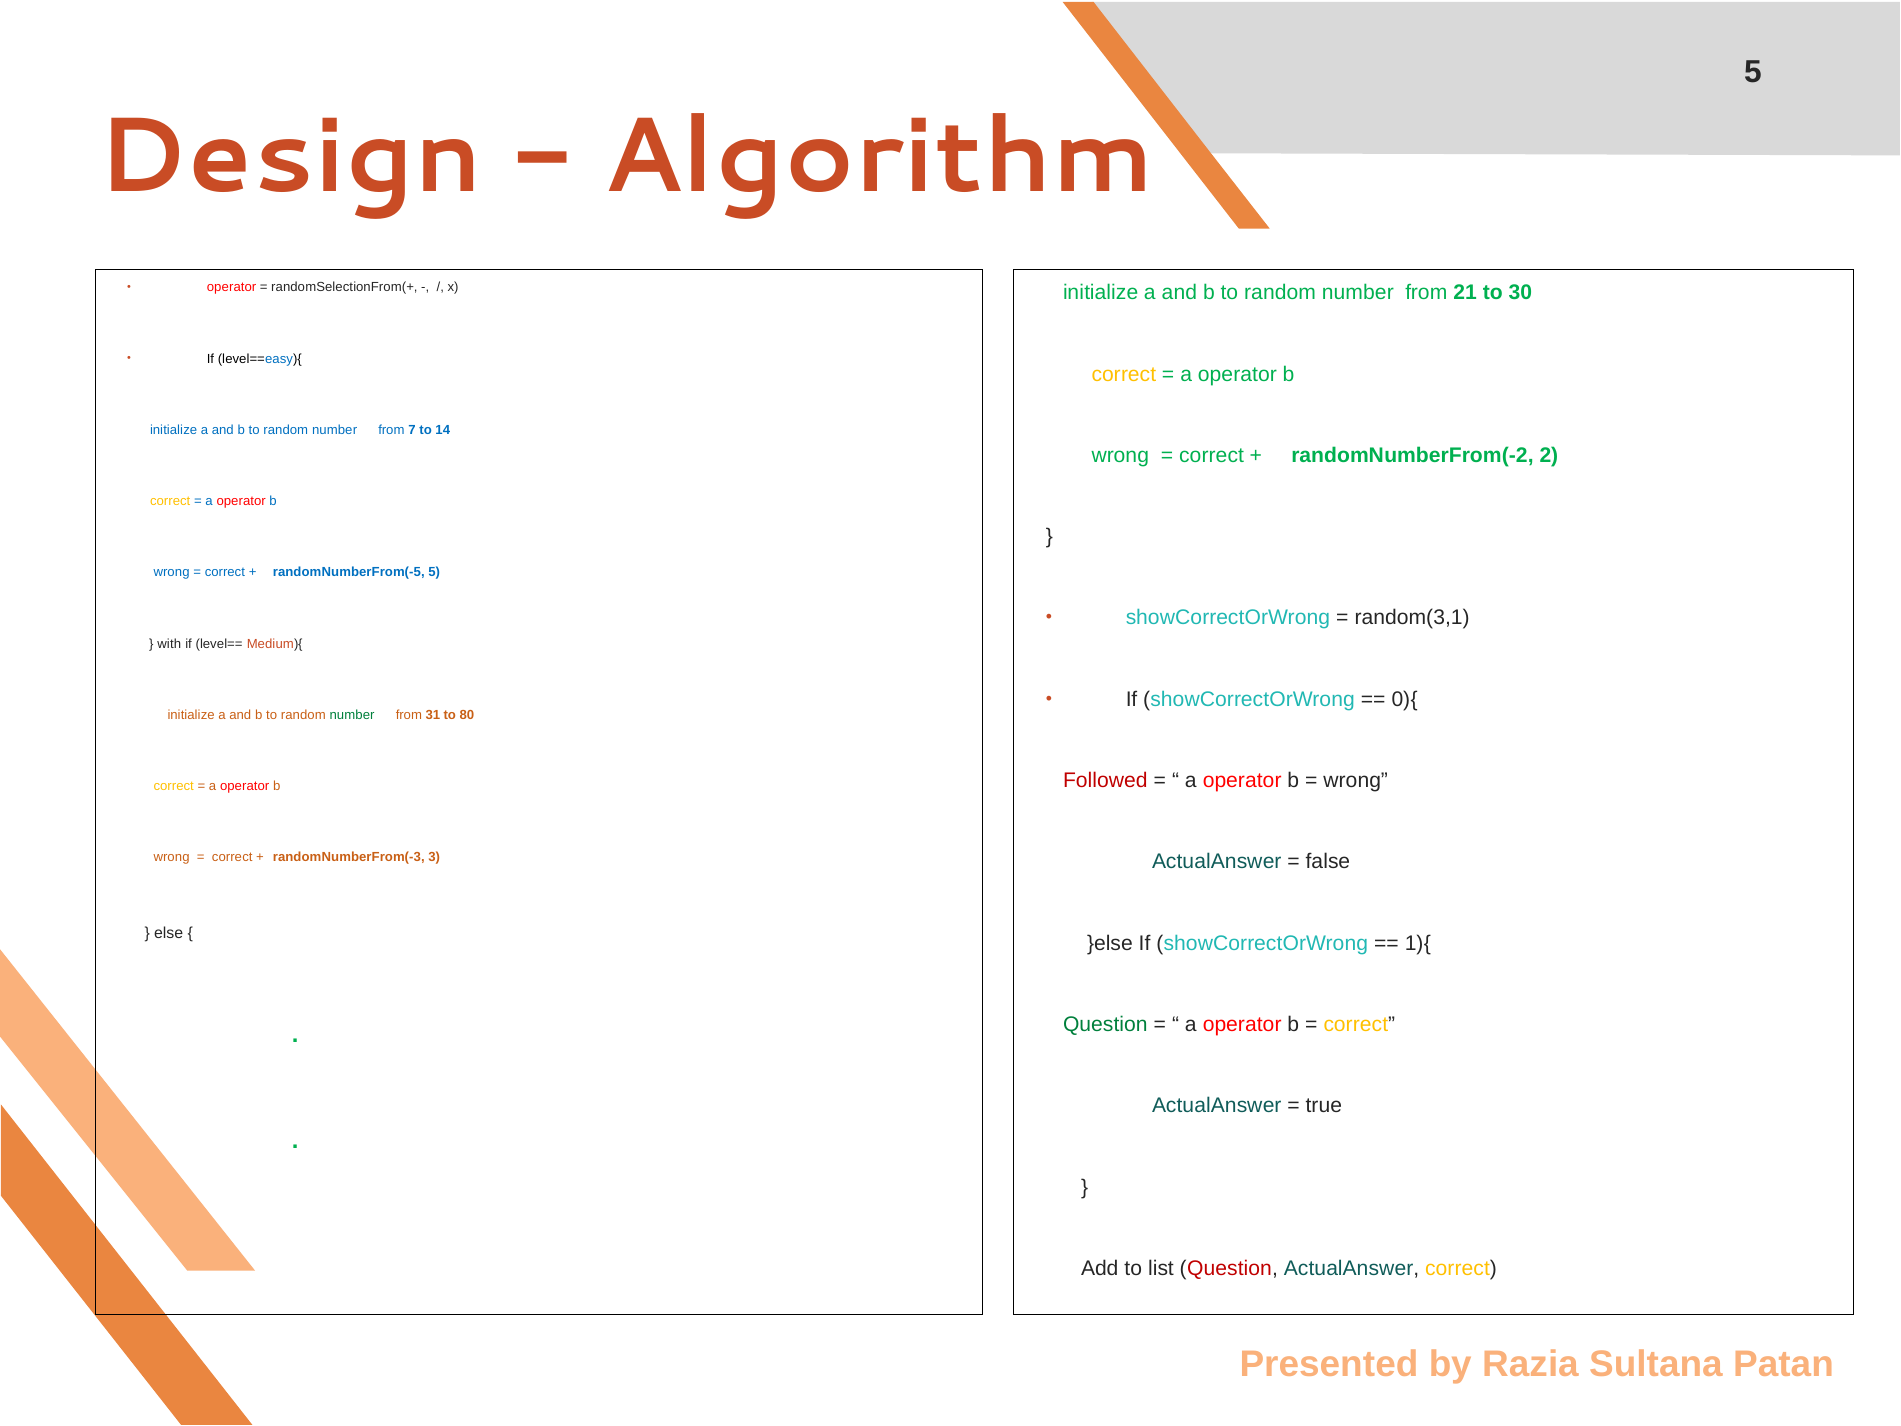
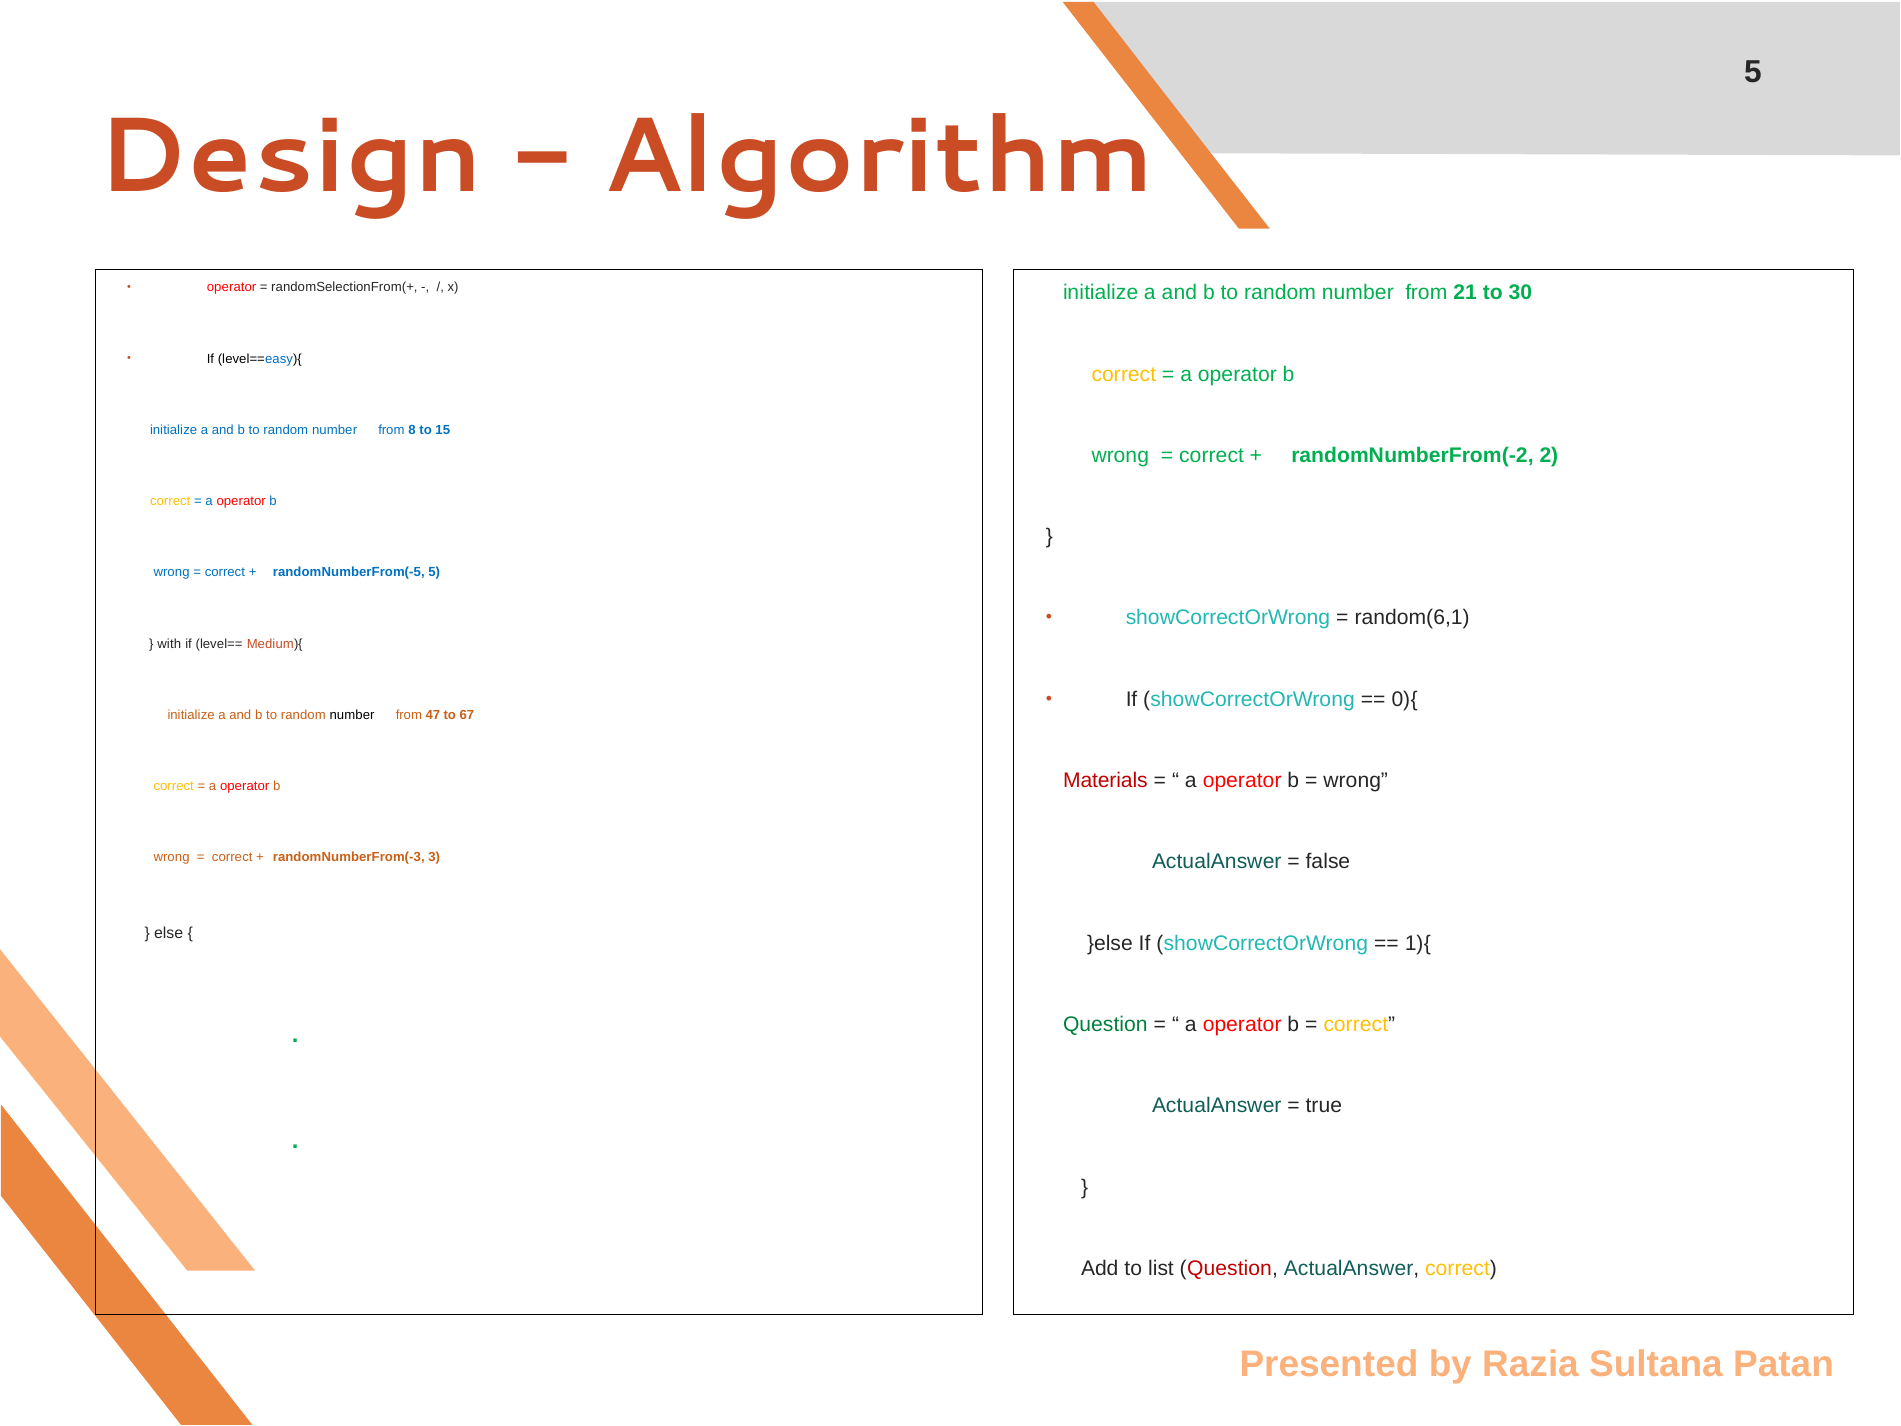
7: 7 -> 8
14: 14 -> 15
random(3,1: random(3,1 -> random(6,1
number at (352, 715) colour: green -> black
31: 31 -> 47
80: 80 -> 67
Followed: Followed -> Materials
